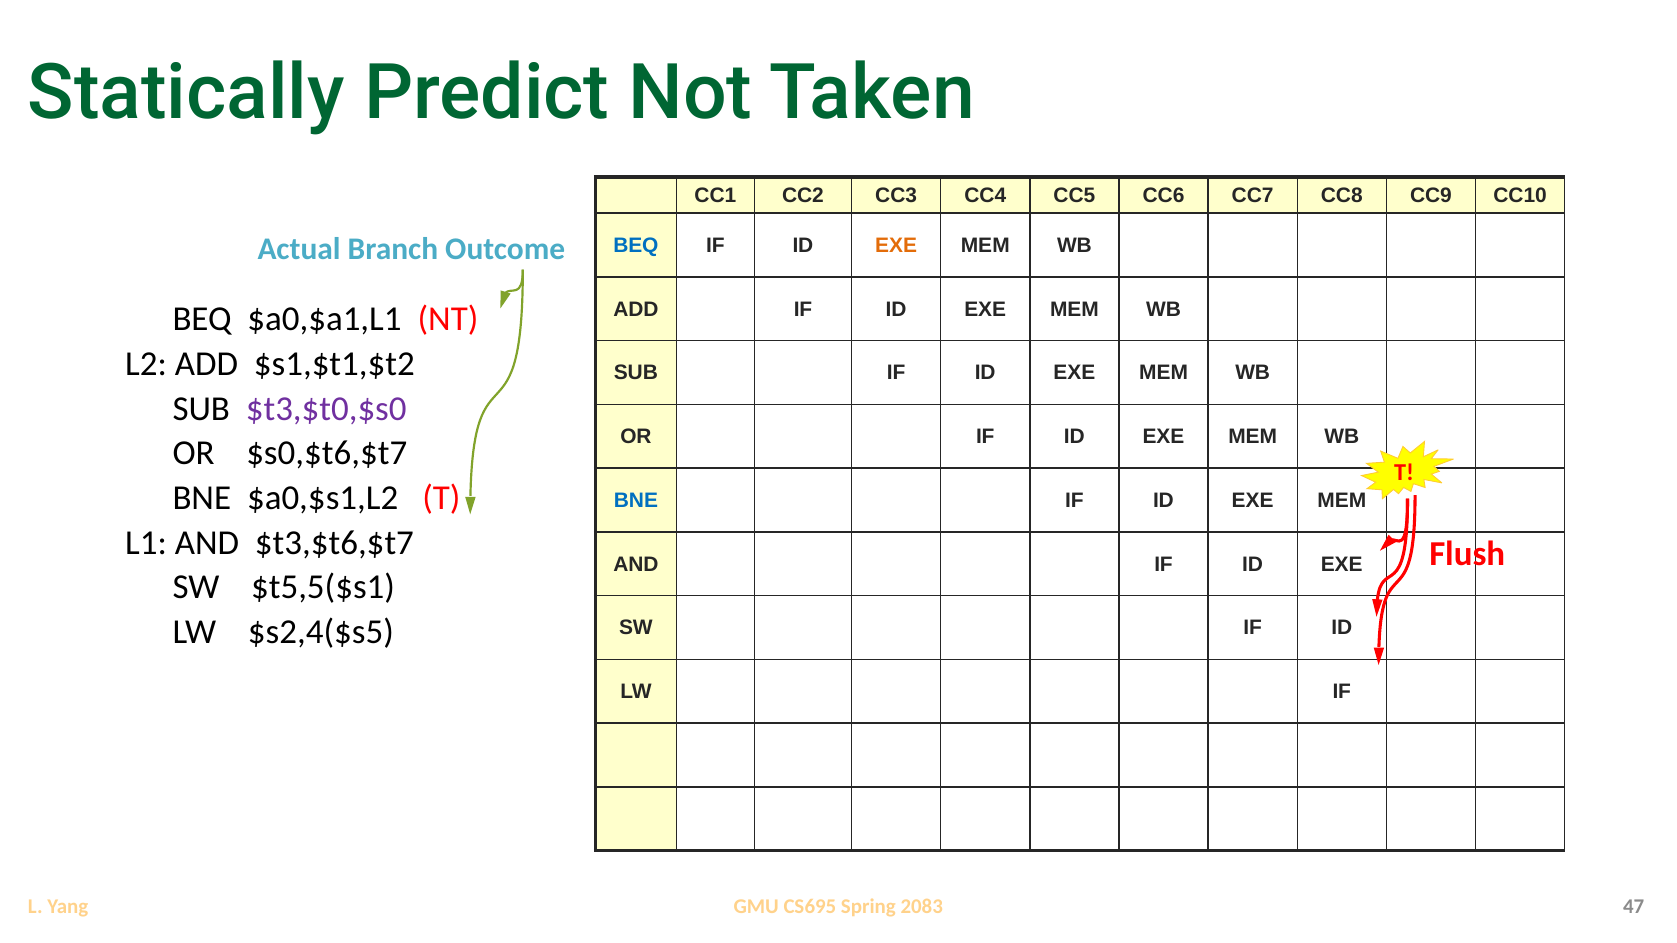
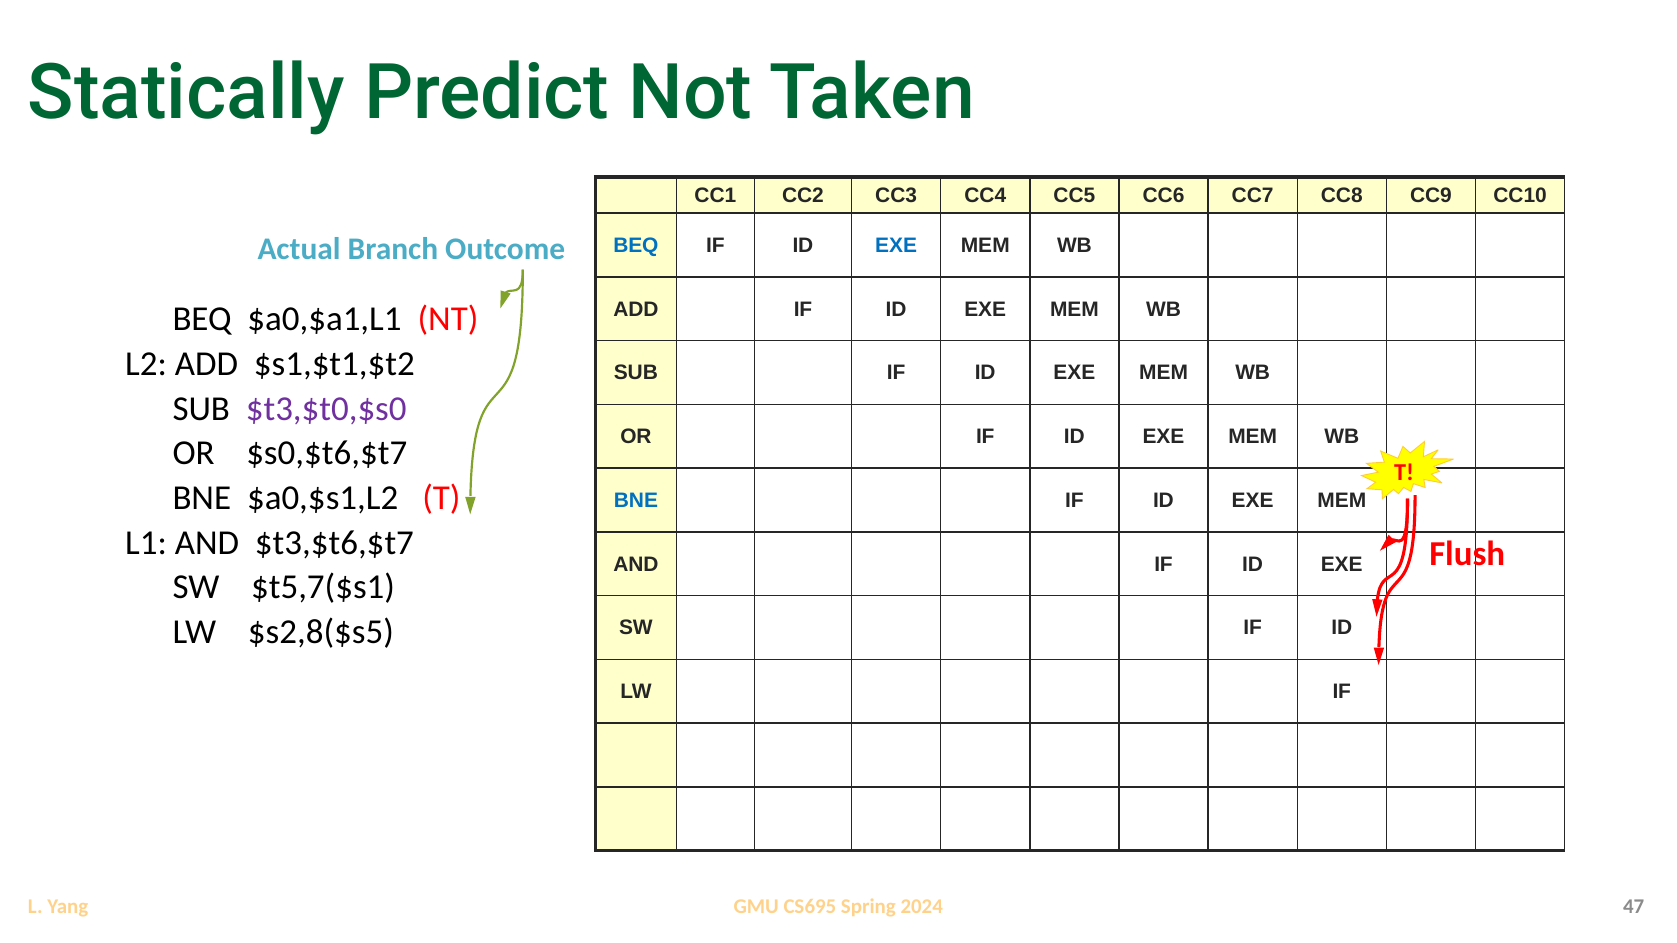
EXE at (896, 246) colour: orange -> blue
$t5,5($s1: $t5,5($s1 -> $t5,7($s1
$s2,4($s5: $s2,4($s5 -> $s2,8($s5
2083: 2083 -> 2024
